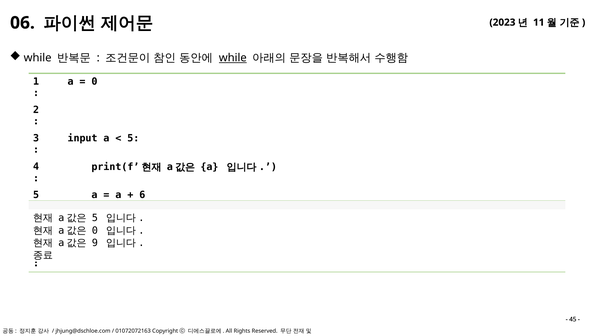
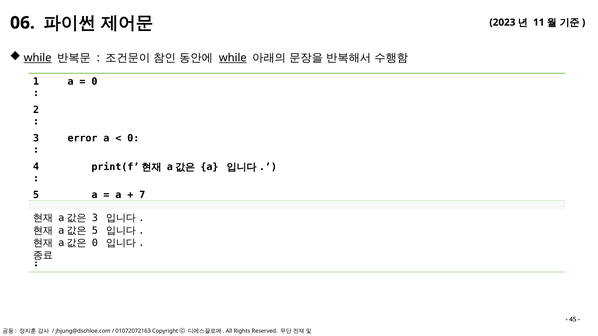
while at (38, 58) underline: none -> present
input: input -> error
5 at (133, 138): 5 -> 0
6 at (142, 195): 6 -> 7
5 at (95, 218): 5 -> 3
0 at (95, 231): 0 -> 5
9 at (95, 243): 9 -> 0
